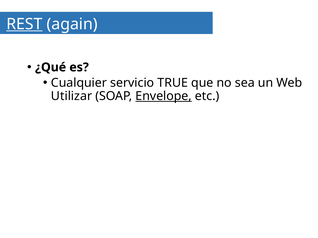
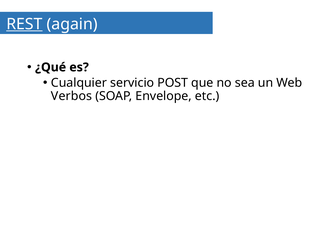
TRUE: TRUE -> POST
Utilizar: Utilizar -> Verbos
Envelope underline: present -> none
